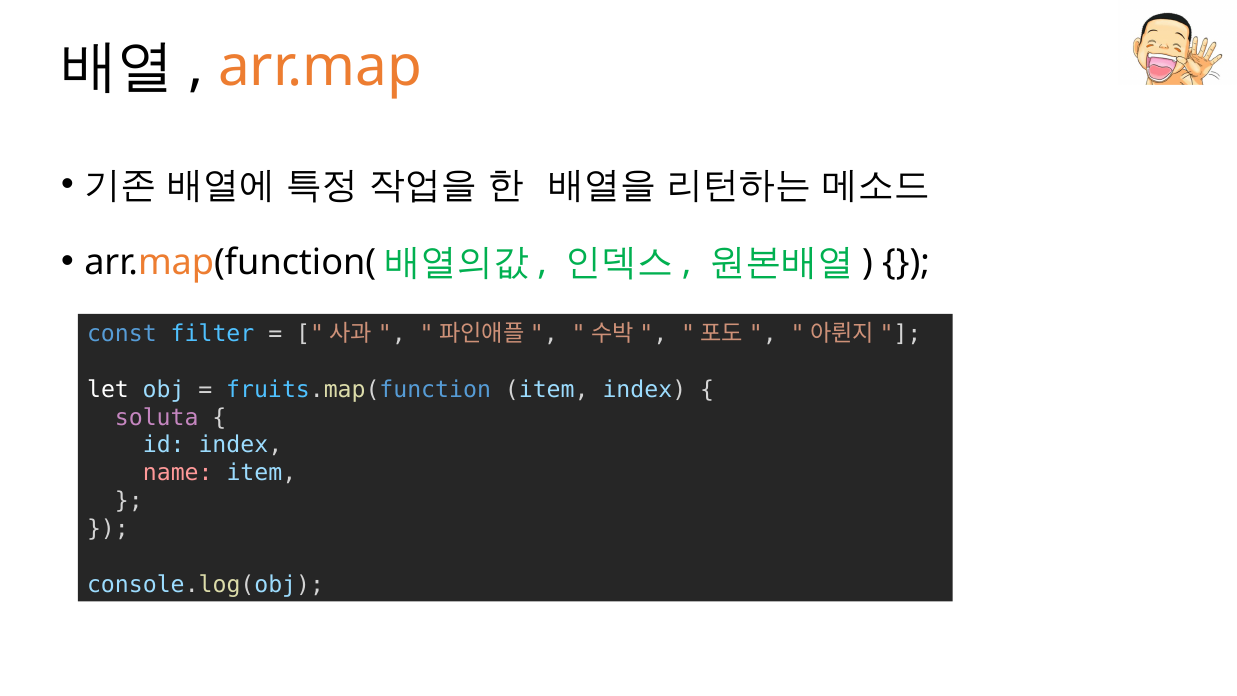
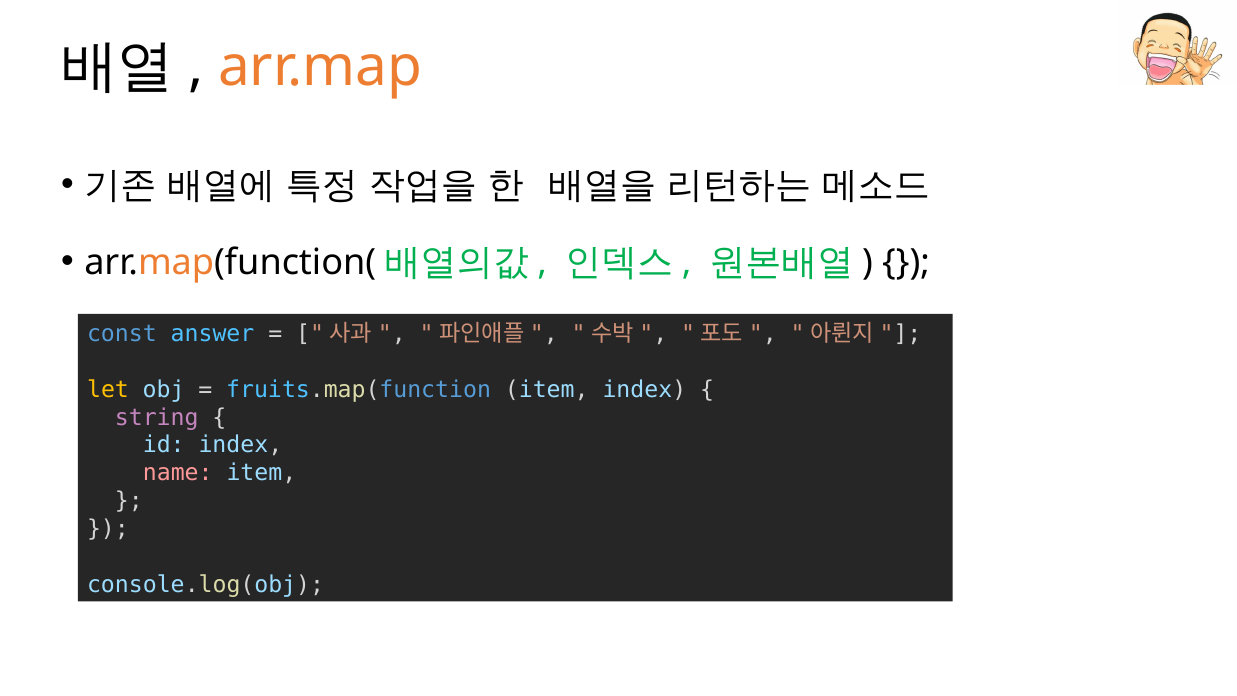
filter: filter -> answer
let colour: white -> yellow
soluta: soluta -> string
